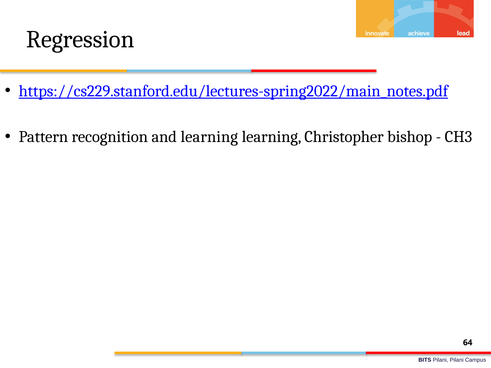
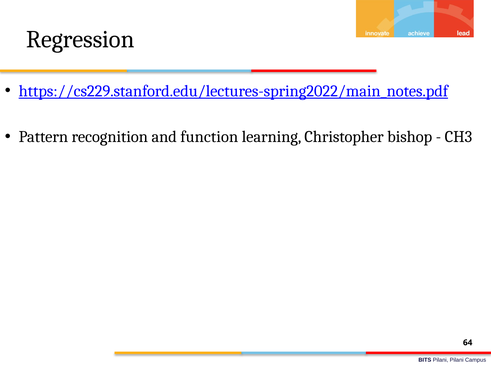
and learning: learning -> function
